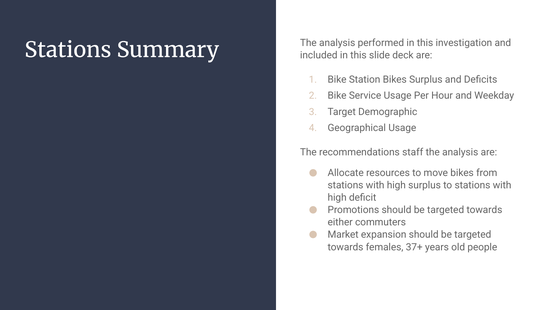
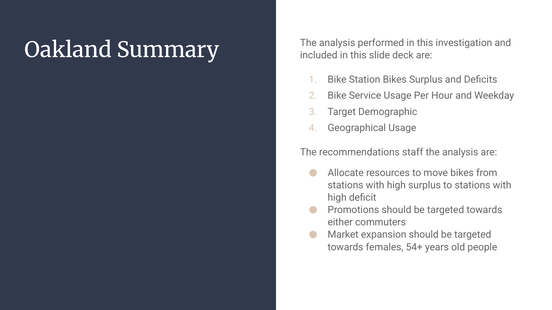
Stations at (68, 50): Stations -> Oakland
37+: 37+ -> 54+
